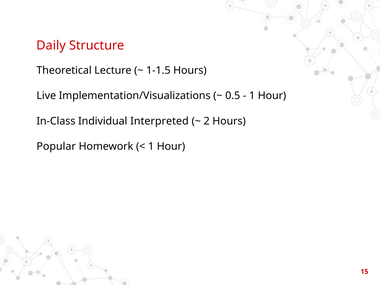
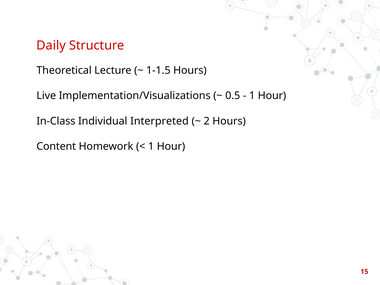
Popular: Popular -> Content
